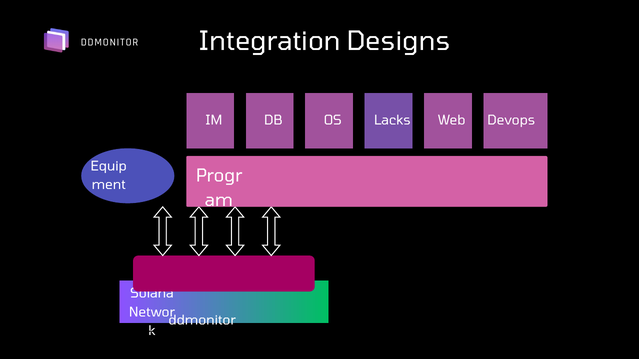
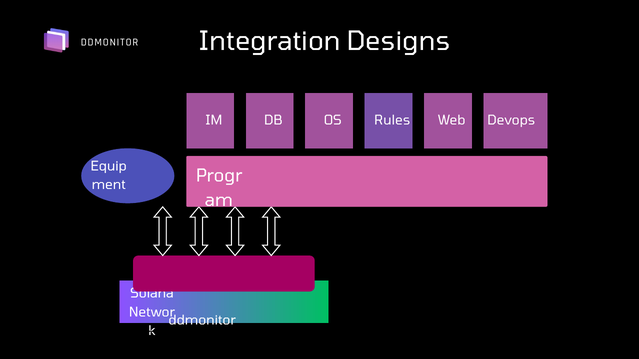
Lacks: Lacks -> Rules
